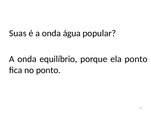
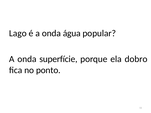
Suas: Suas -> Lago
equilíbrio: equilíbrio -> superfície
ela ponto: ponto -> dobro
